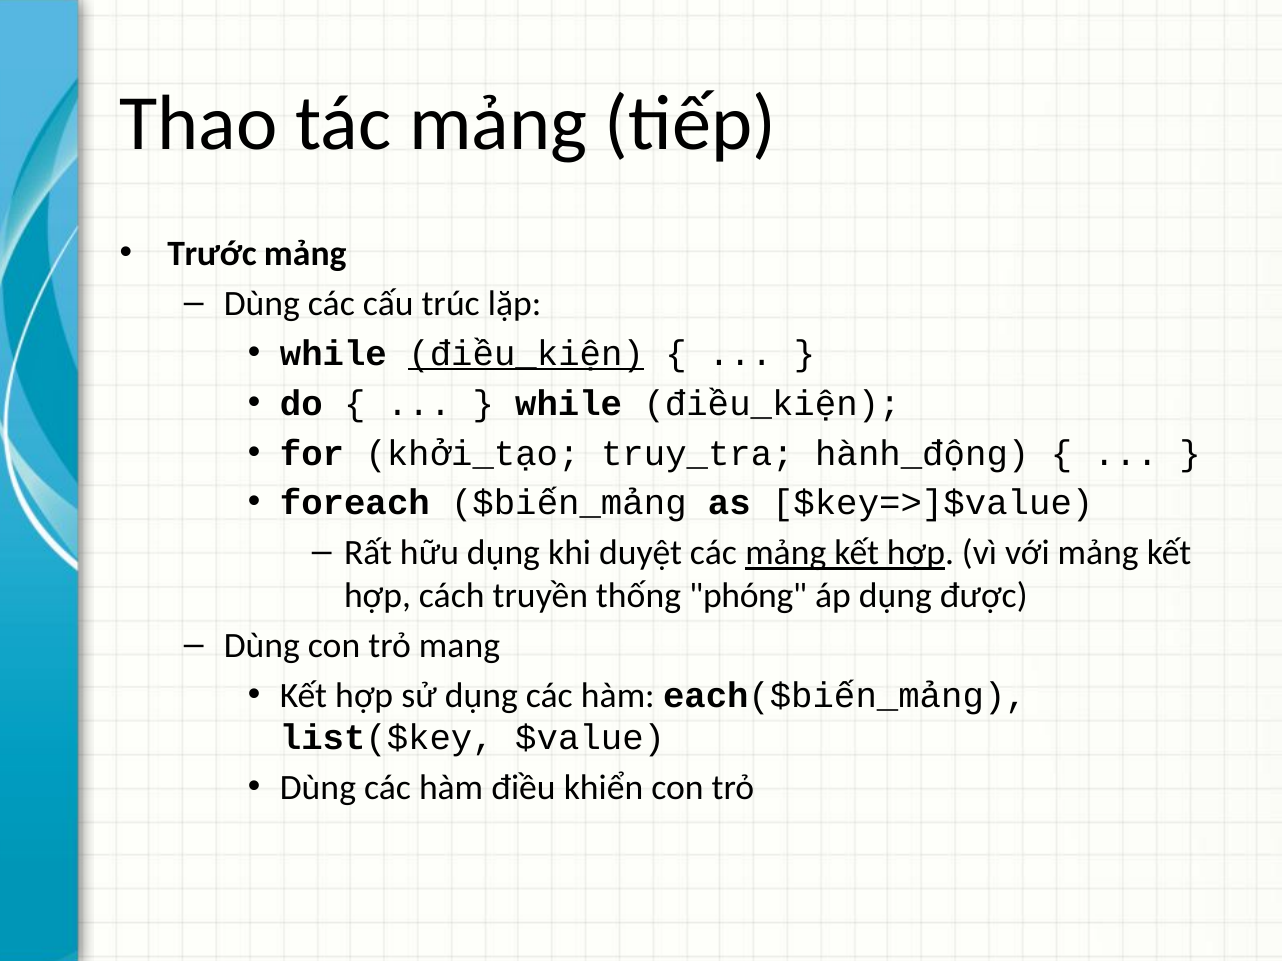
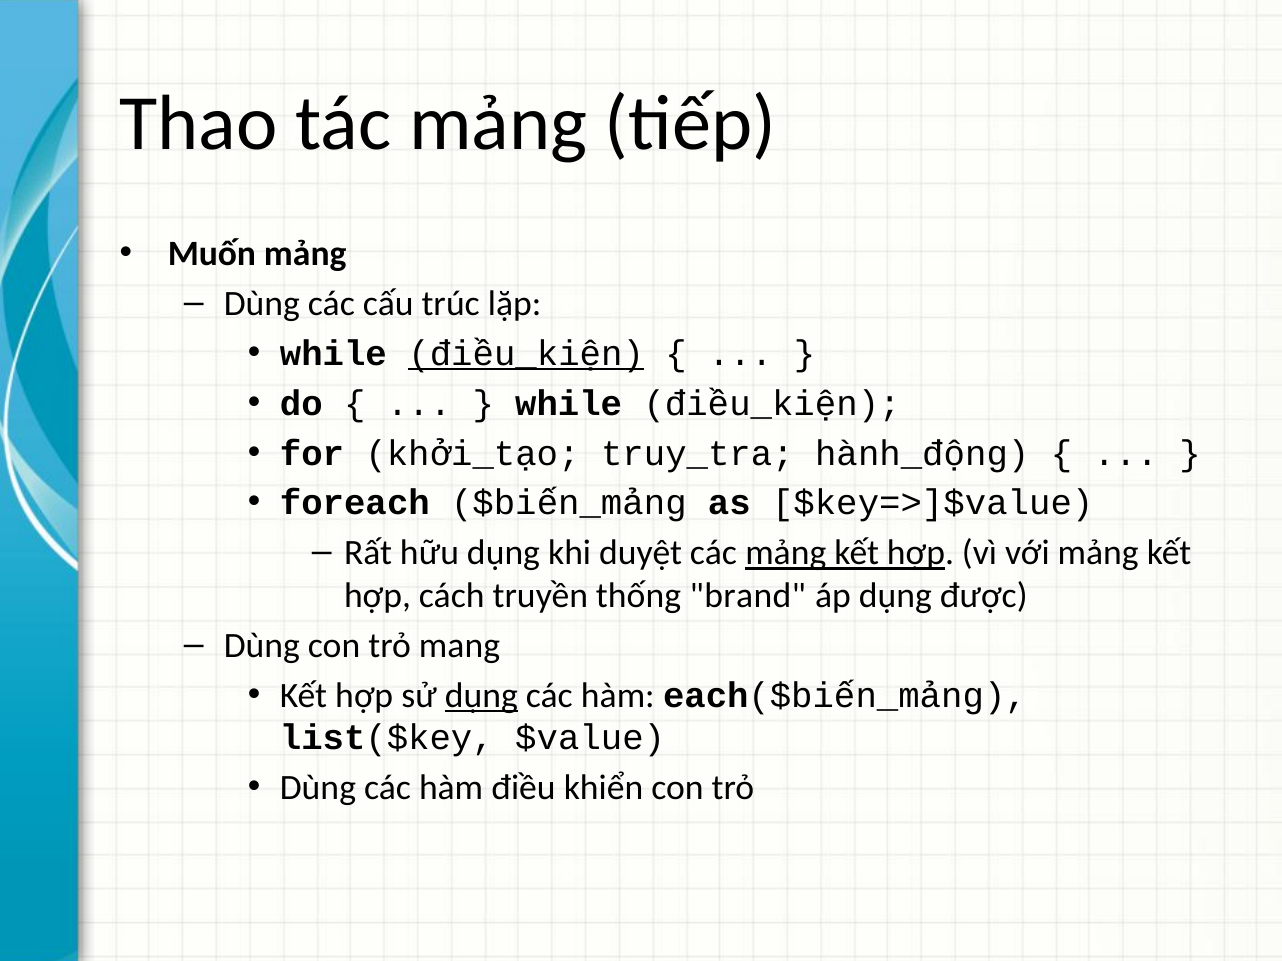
Trước: Trước -> Muốn
phóng: phóng -> brand
dụng at (481, 696) underline: none -> present
